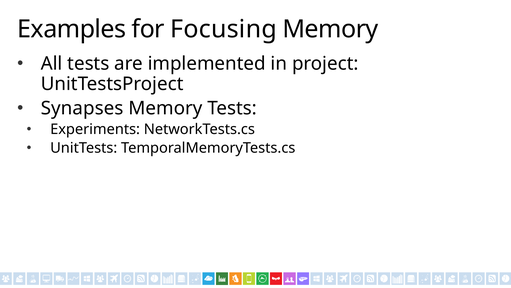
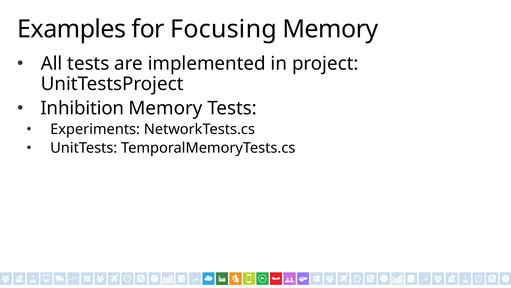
Synapses: Synapses -> Inhibition
